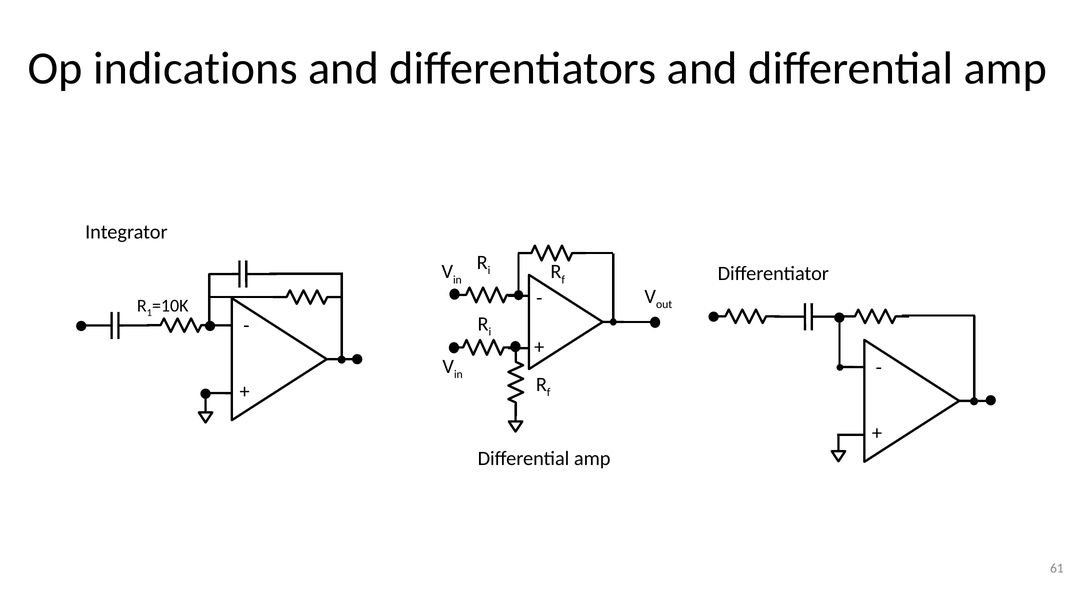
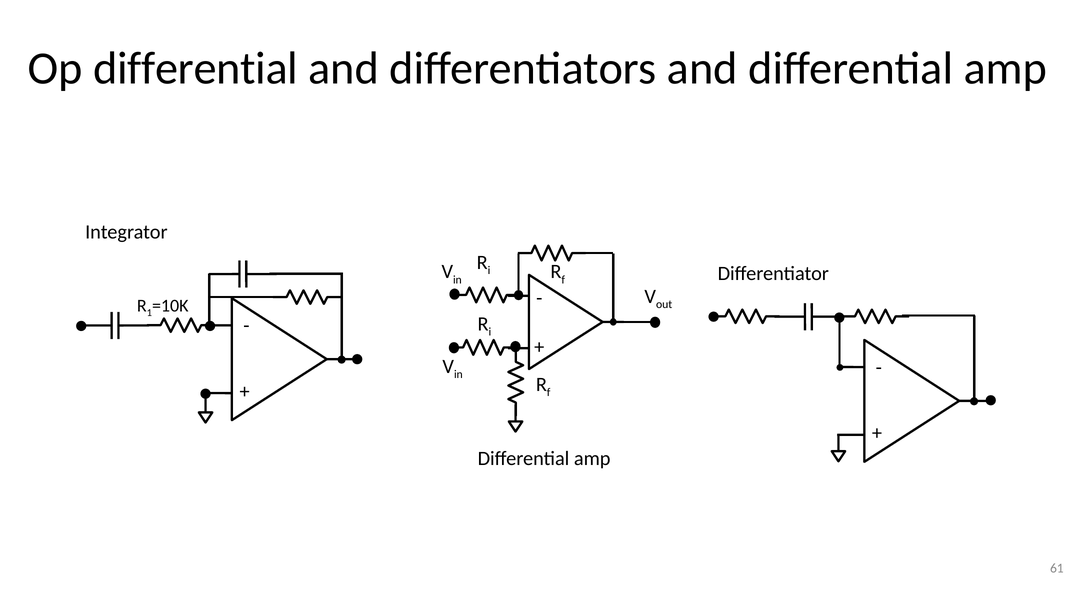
Op indications: indications -> differential
